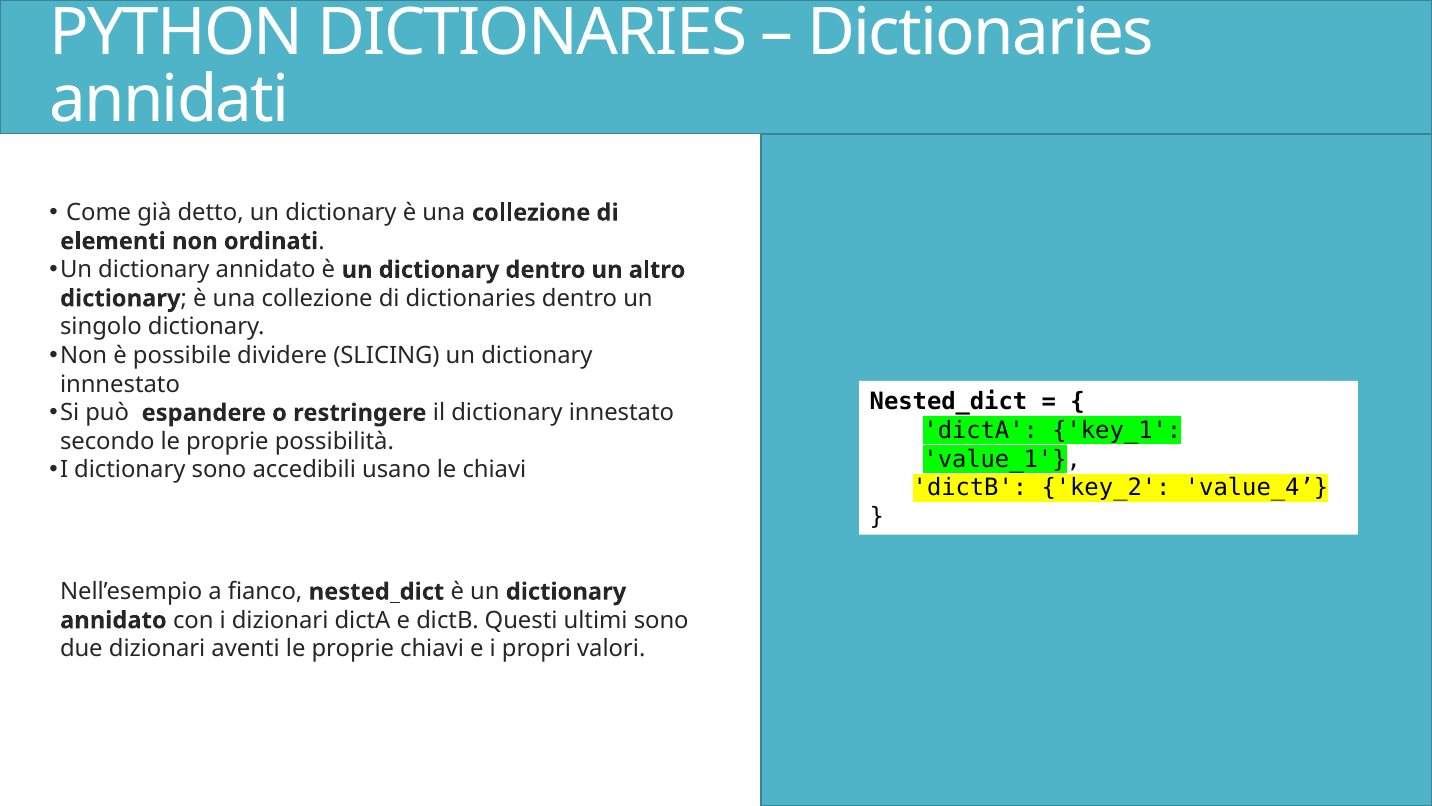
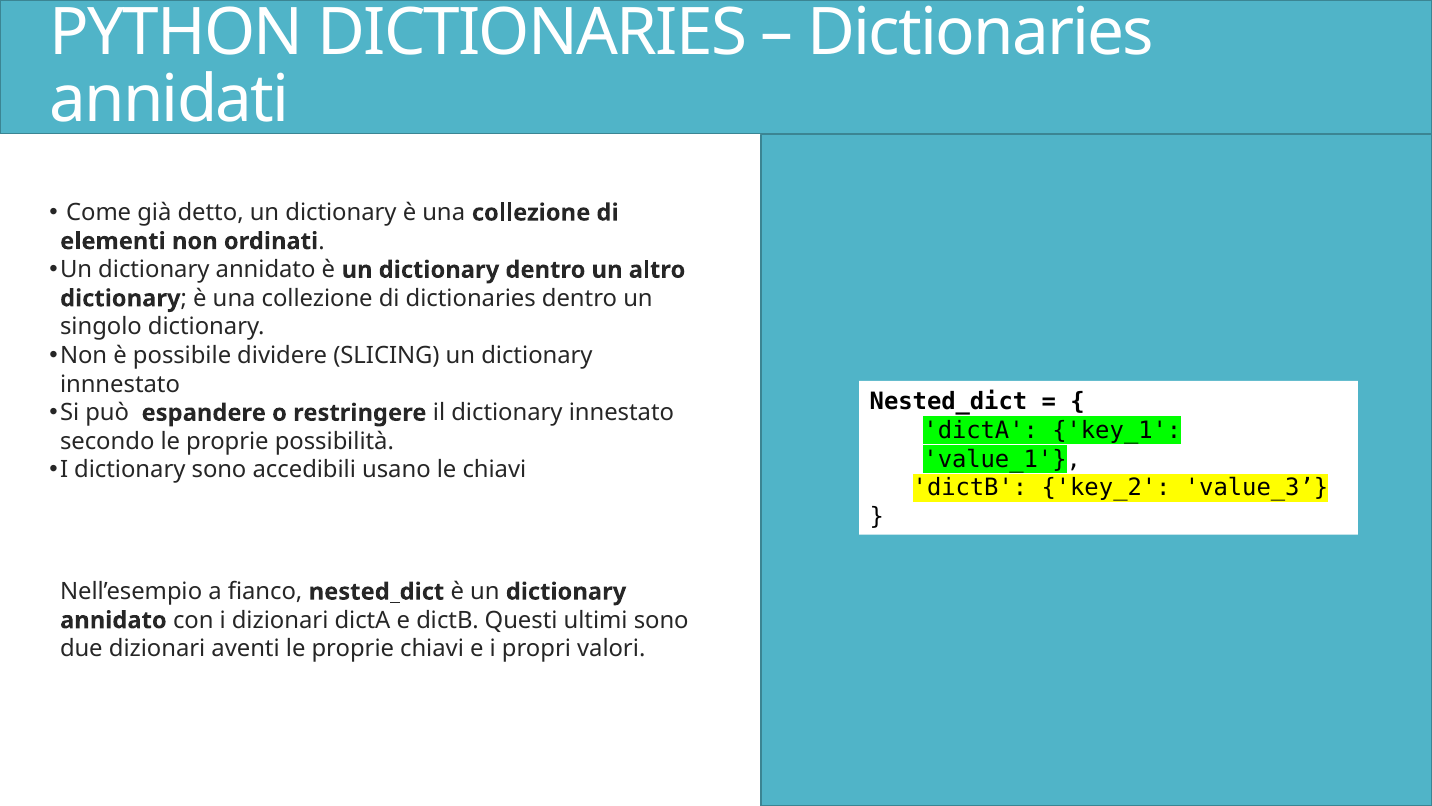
value_4: value_4 -> value_3
